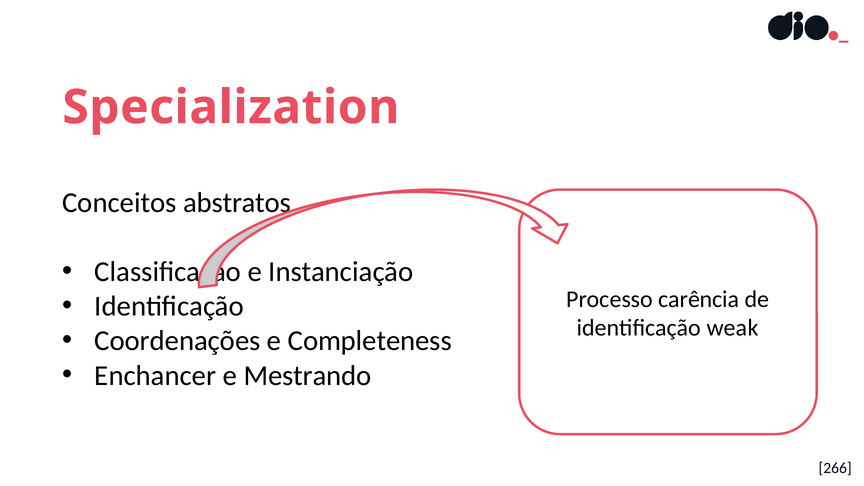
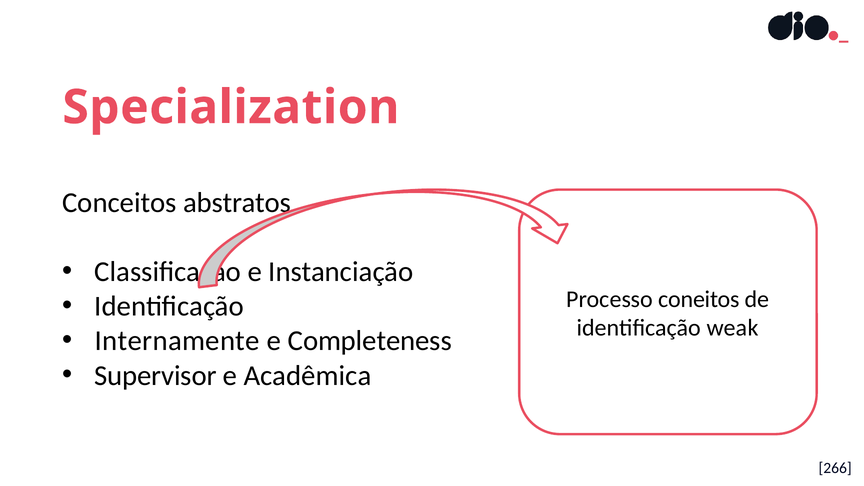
carência: carência -> coneitos
Coordenações: Coordenações -> Internamente
Enchancer: Enchancer -> Supervisor
Mestrando: Mestrando -> Acadêmica
